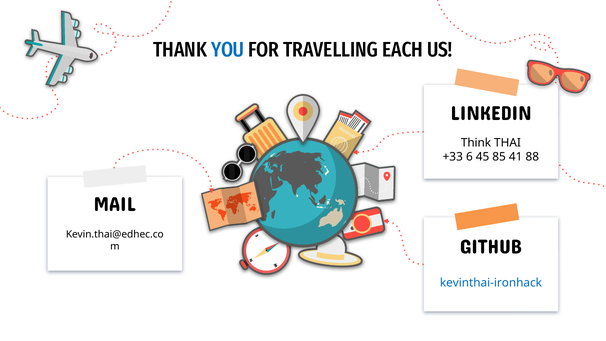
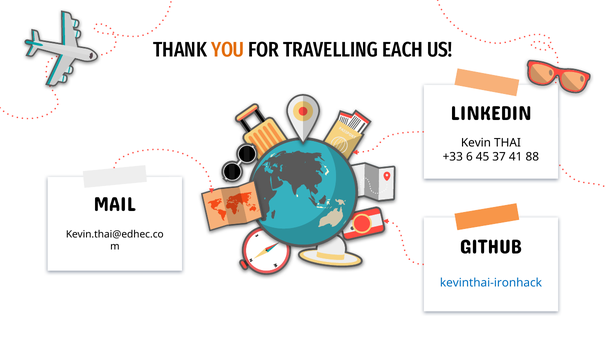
YOU colour: blue -> orange
Think: Think -> Kevin
85: 85 -> 37
